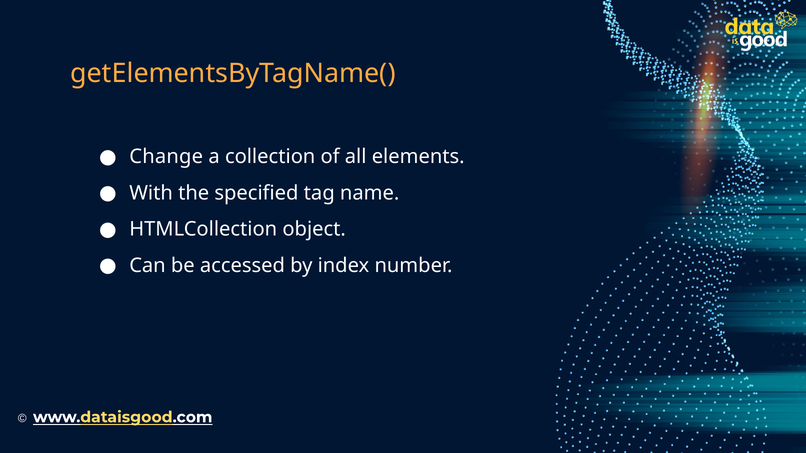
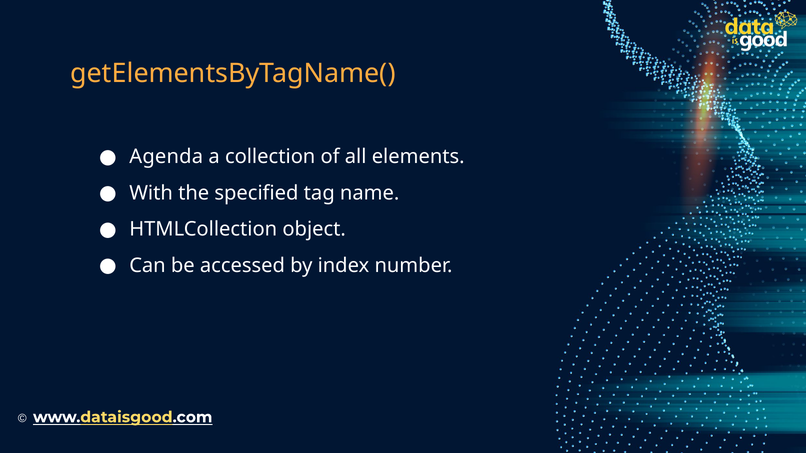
Change: Change -> Agenda
